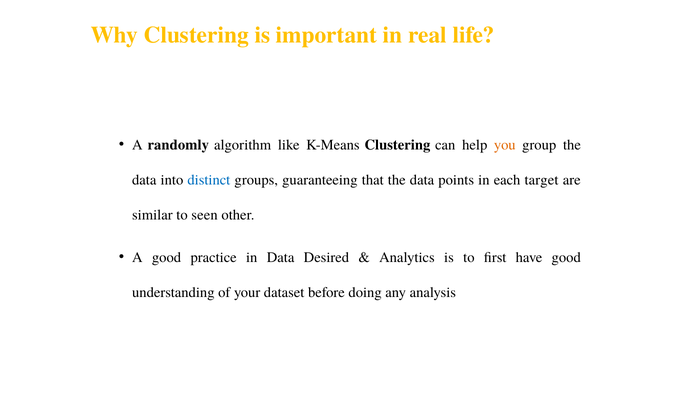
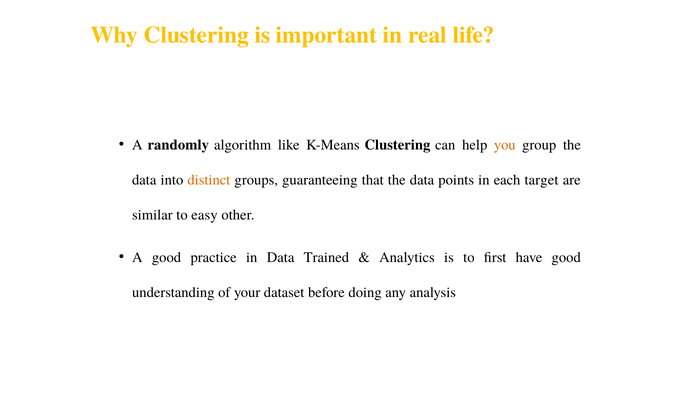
distinct colour: blue -> orange
seen: seen -> easy
Desired: Desired -> Trained
